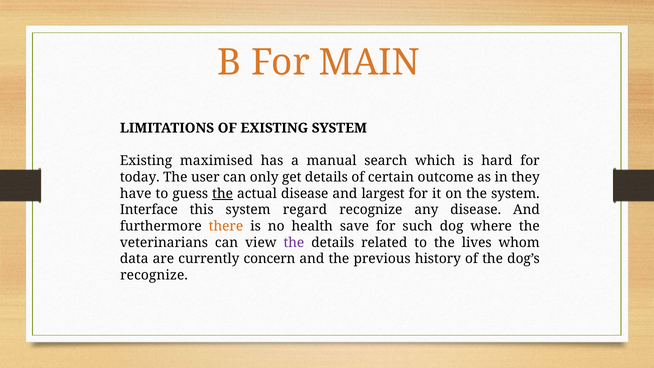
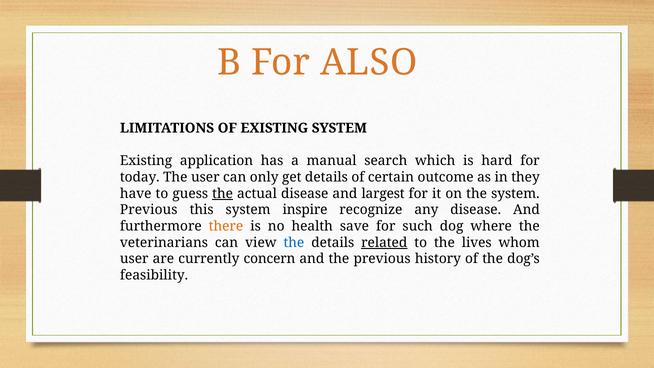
MAIN: MAIN -> ALSO
maximised: maximised -> application
Interface at (149, 210): Interface -> Previous
regard: regard -> inspire
the at (294, 243) colour: purple -> blue
related underline: none -> present
data at (134, 259): data -> user
recognize at (154, 275): recognize -> feasibility
